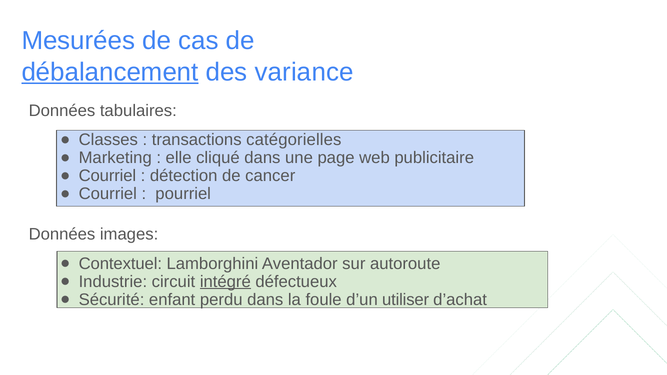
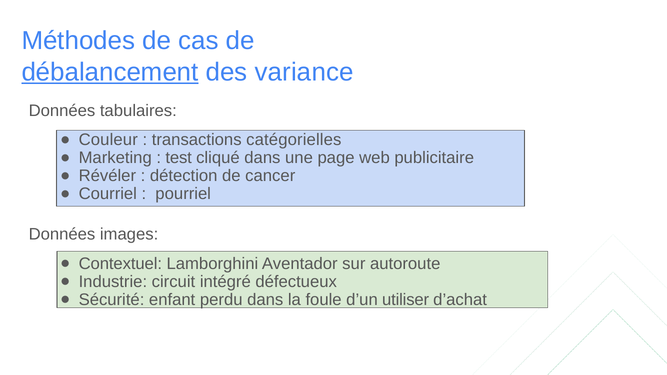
Mesurées: Mesurées -> Méthodes
Classes: Classes -> Couleur
elle: elle -> test
Courriel at (107, 176): Courriel -> Révéler
intégré underline: present -> none
